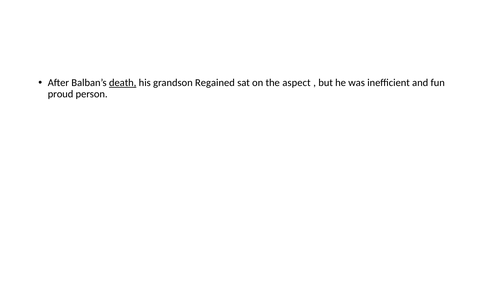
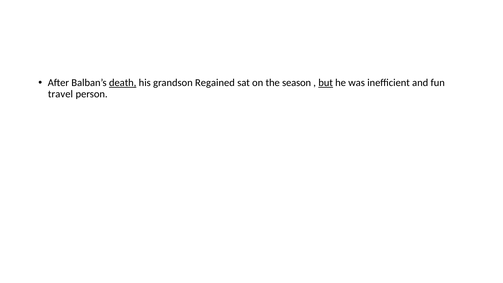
aspect: aspect -> season
but underline: none -> present
proud: proud -> travel
